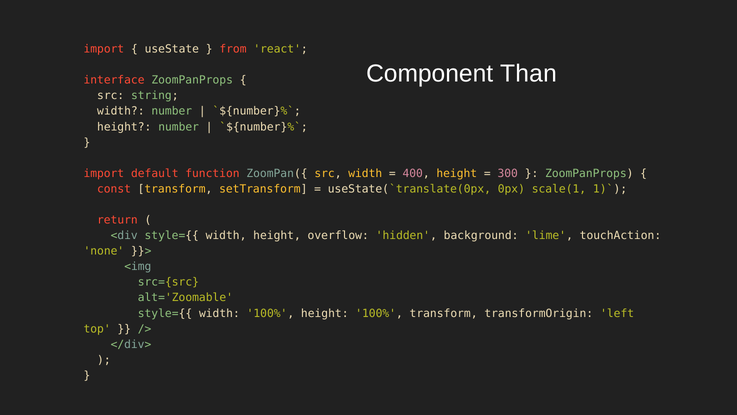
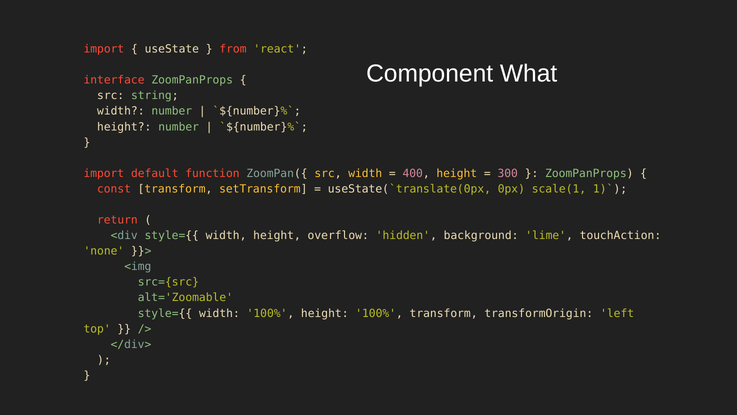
Than: Than -> What
